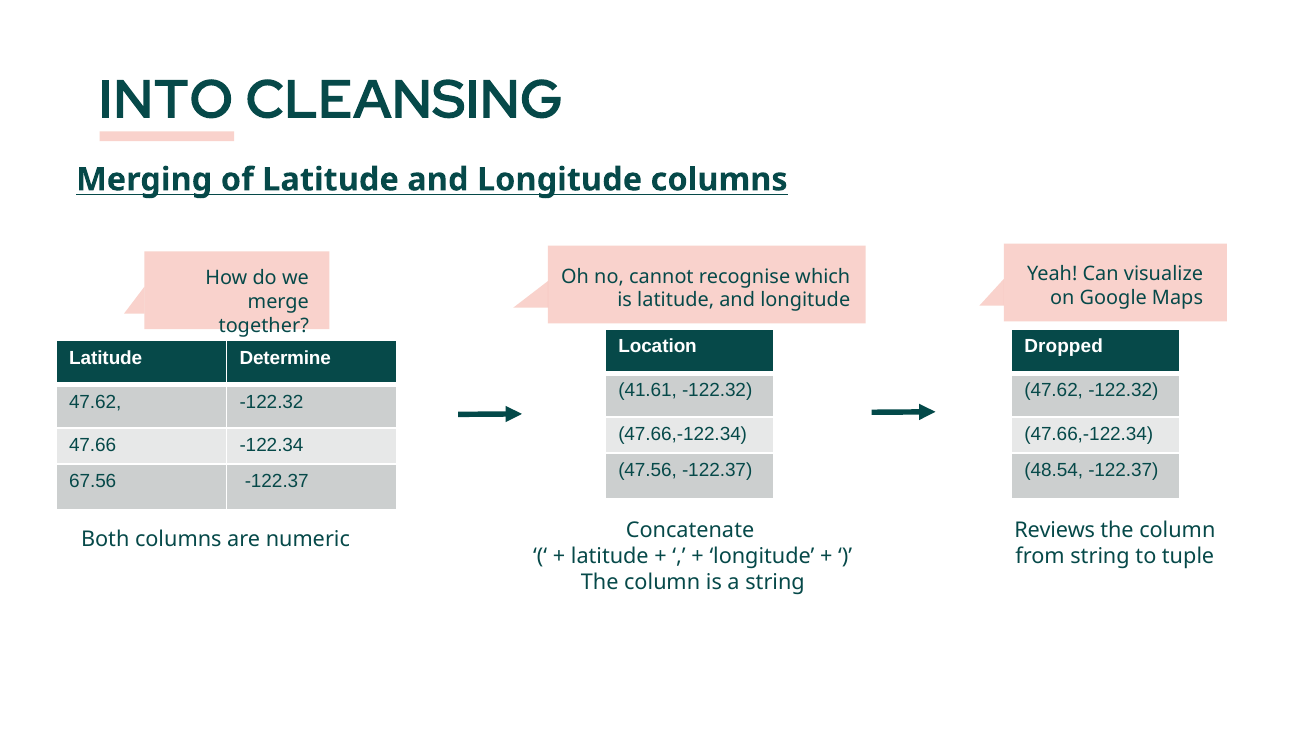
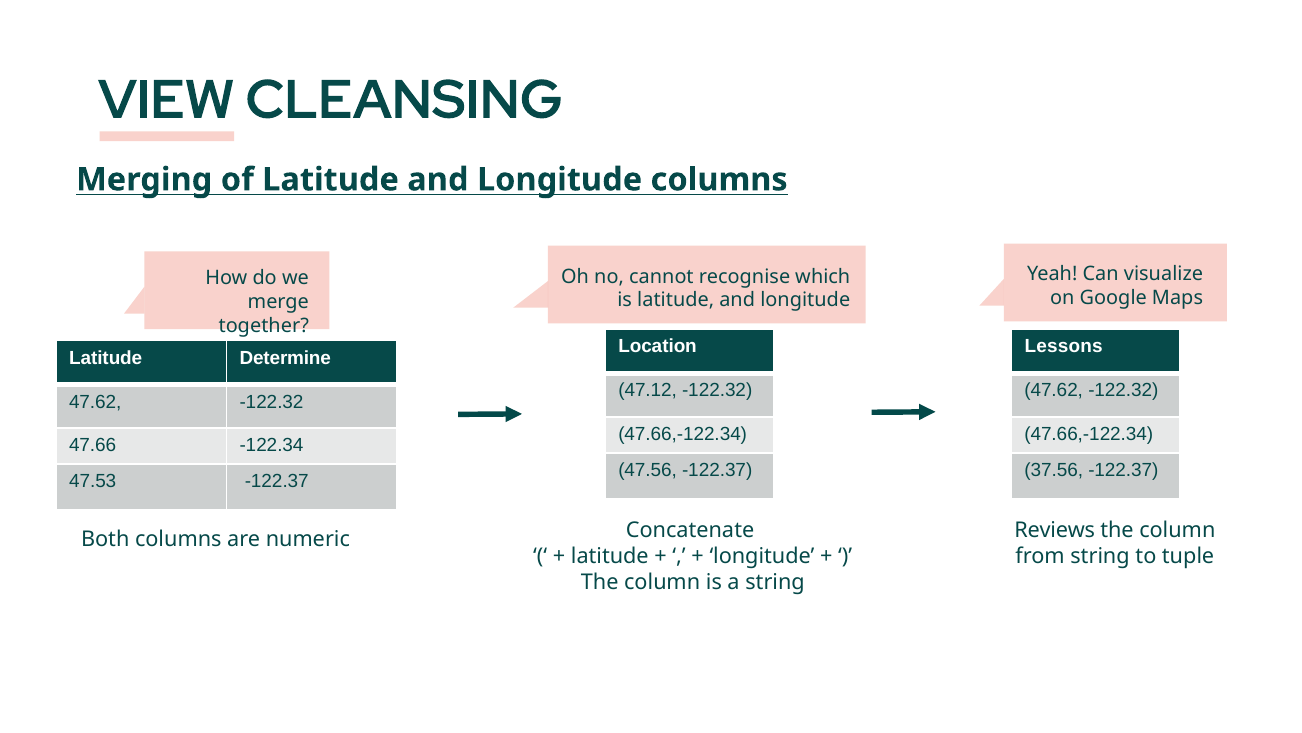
INTO: INTO -> VIEW
Dropped: Dropped -> Lessons
41.61: 41.61 -> 47.12
48.54: 48.54 -> 37.56
67.56: 67.56 -> 47.53
